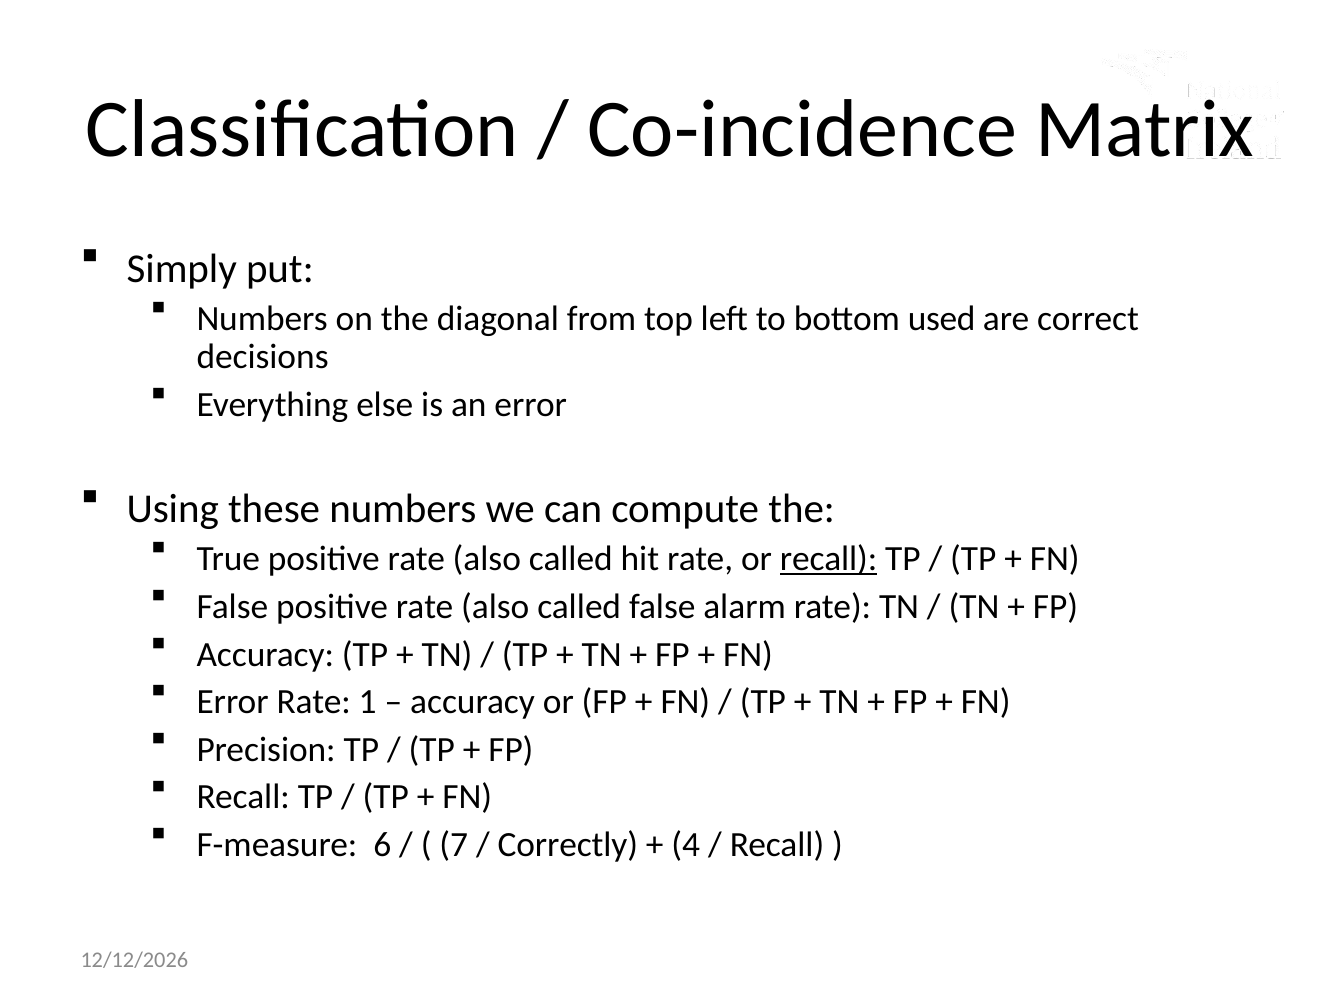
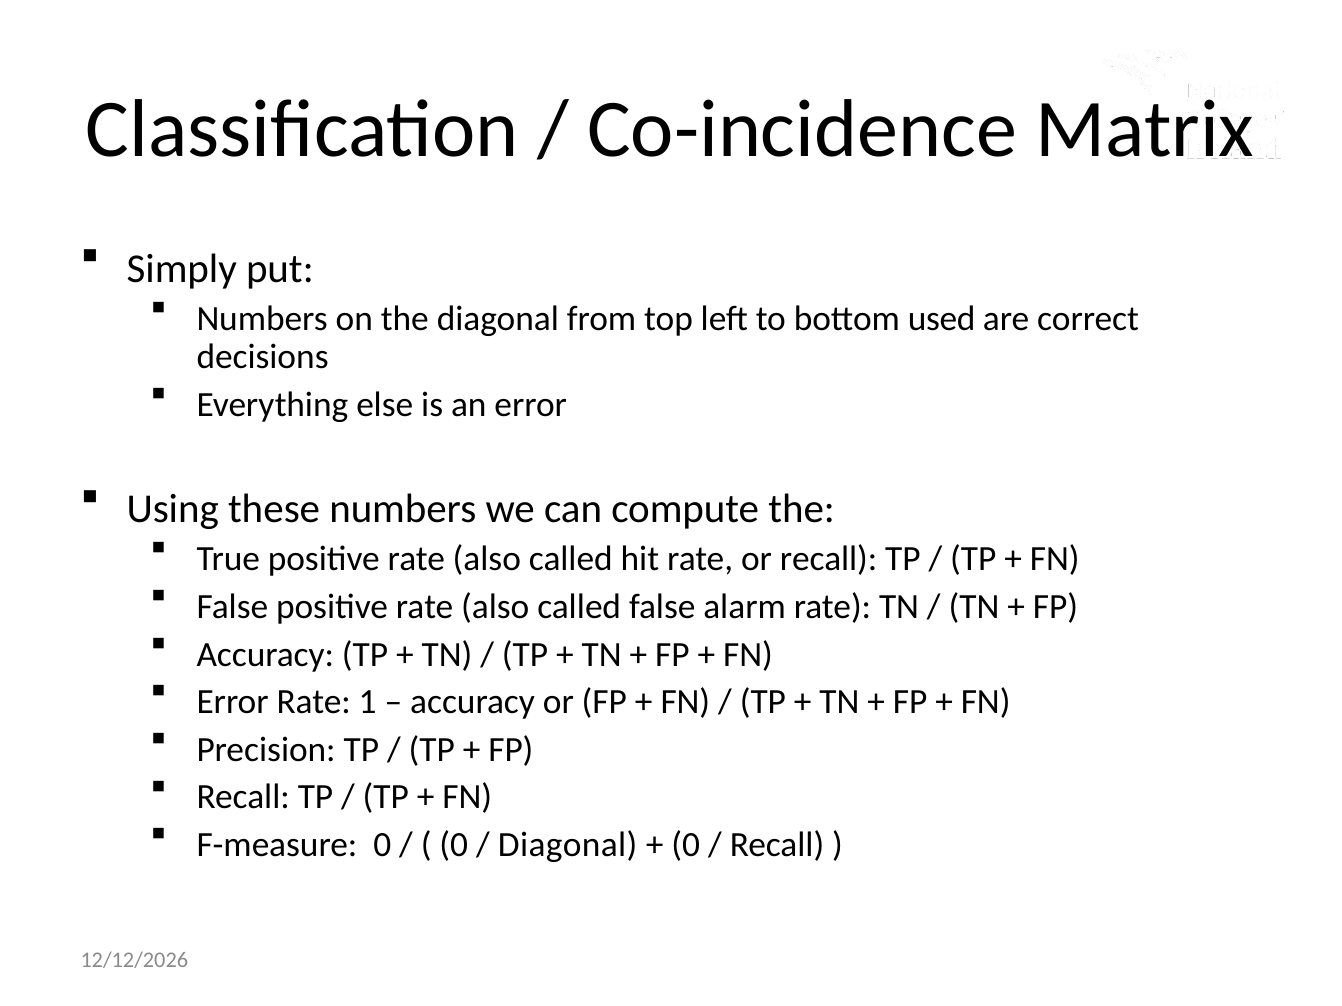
recall at (829, 559) underline: present -> none
F-measure 6: 6 -> 0
7 at (454, 845): 7 -> 0
Correctly at (568, 845): Correctly -> Diagonal
4 at (686, 845): 4 -> 0
